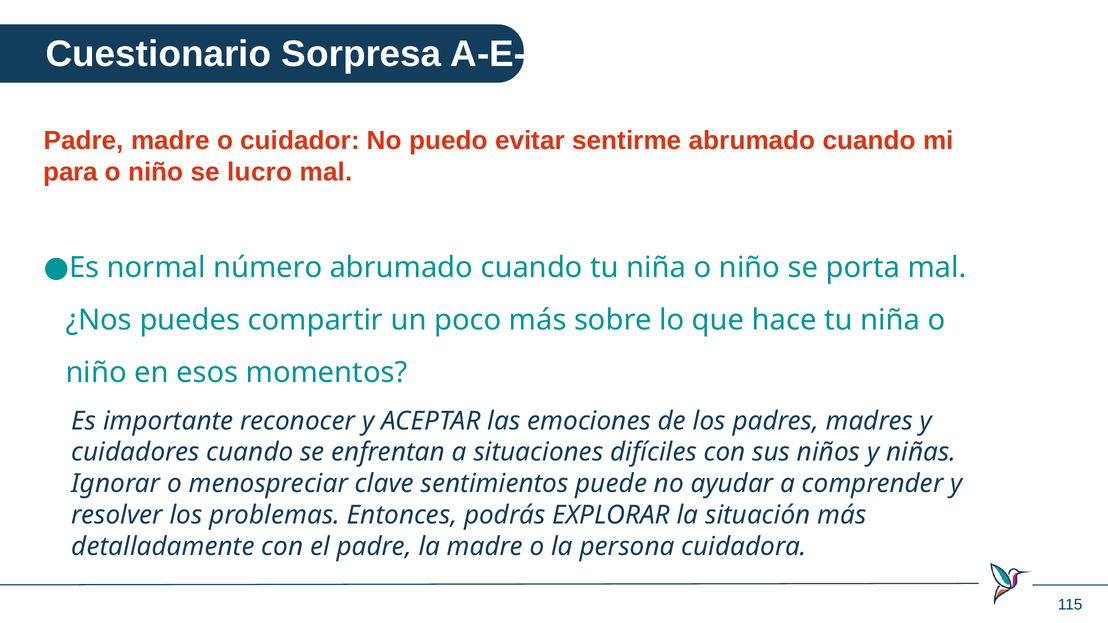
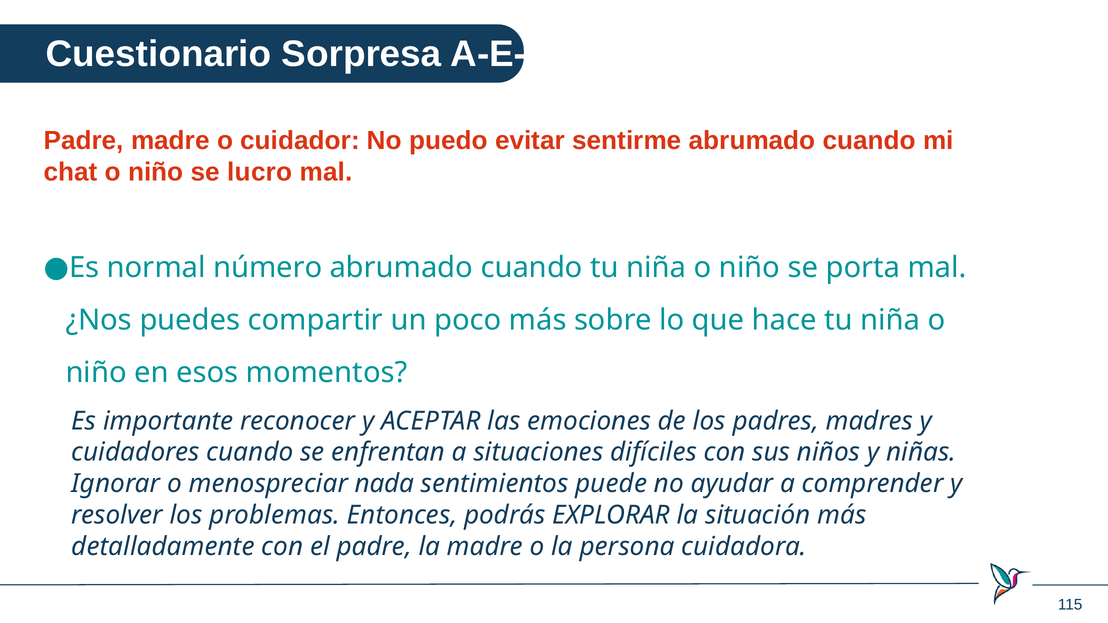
para: para -> chat
clave: clave -> nada
